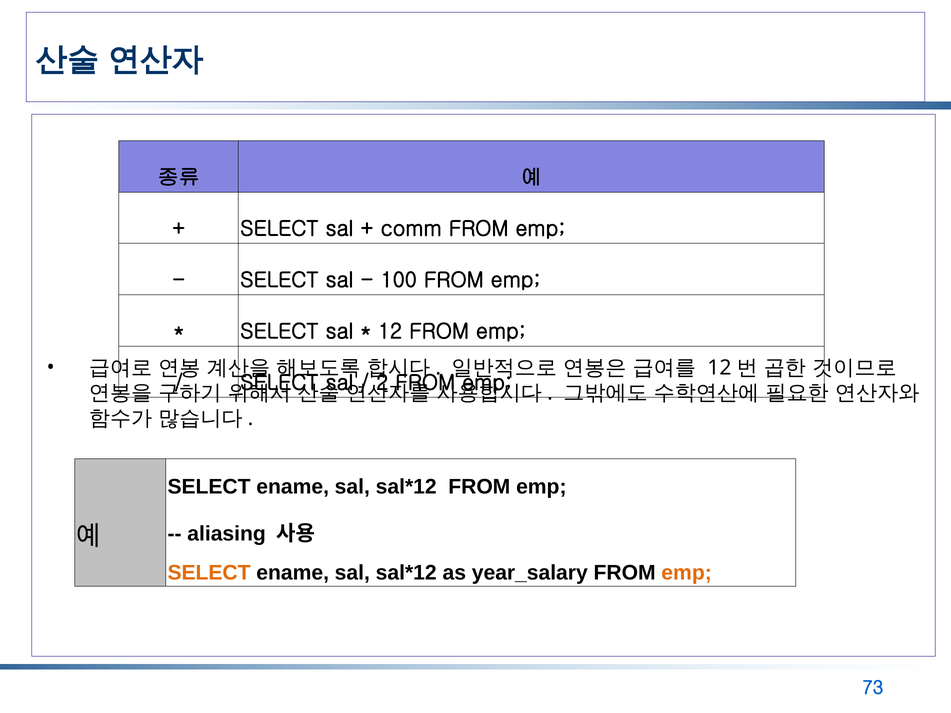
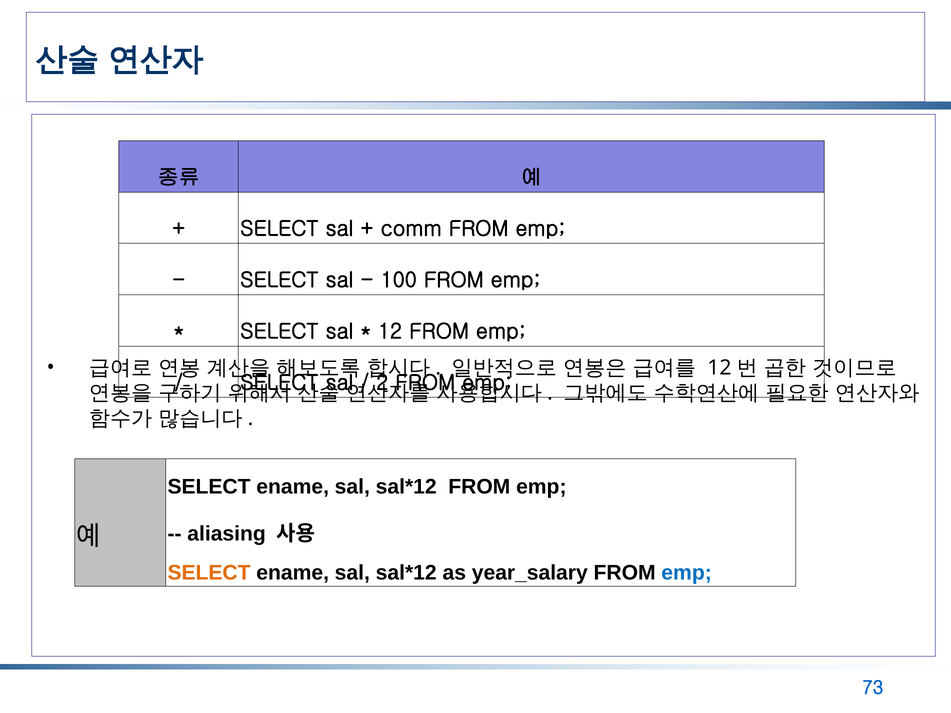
emp at (687, 573) colour: orange -> blue
